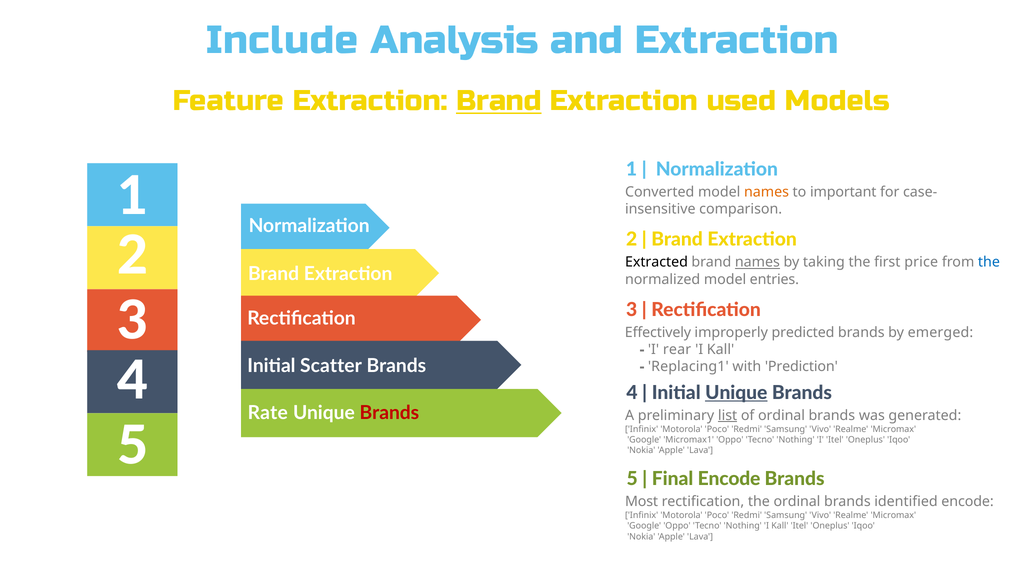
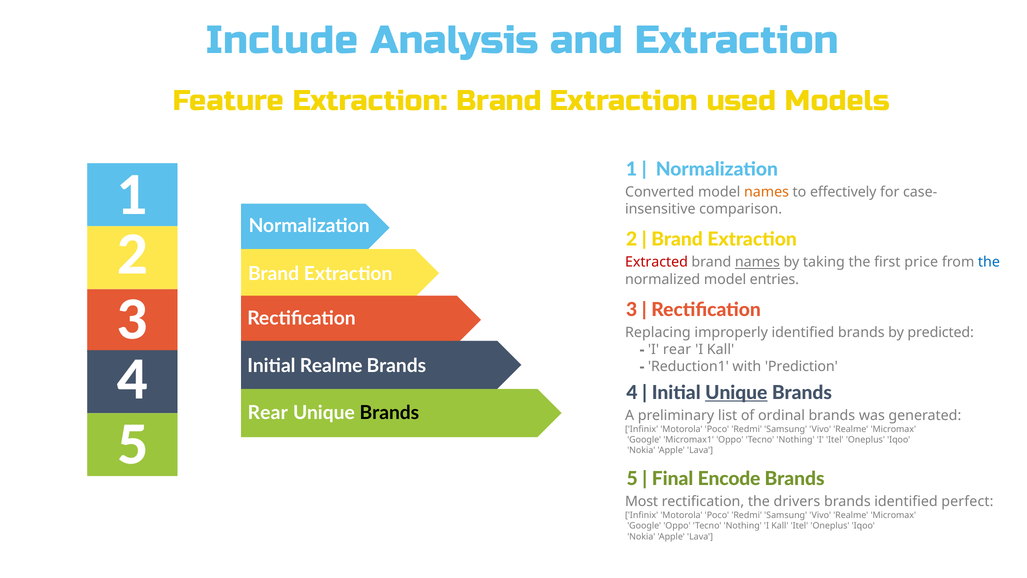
Brand at (499, 101) underline: present -> none
important: important -> effectively
Extracted colour: black -> red
Effectively: Effectively -> Replacing
improperly predicted: predicted -> identified
emerged: emerged -> predicted
Initial Scatter: Scatter -> Realme
Replacing1: Replacing1 -> Reduction1
Rate at (268, 413): Rate -> Rear
Brands at (389, 413) colour: red -> black
list underline: present -> none
the ordinal: ordinal -> drivers
identified encode: encode -> perfect
